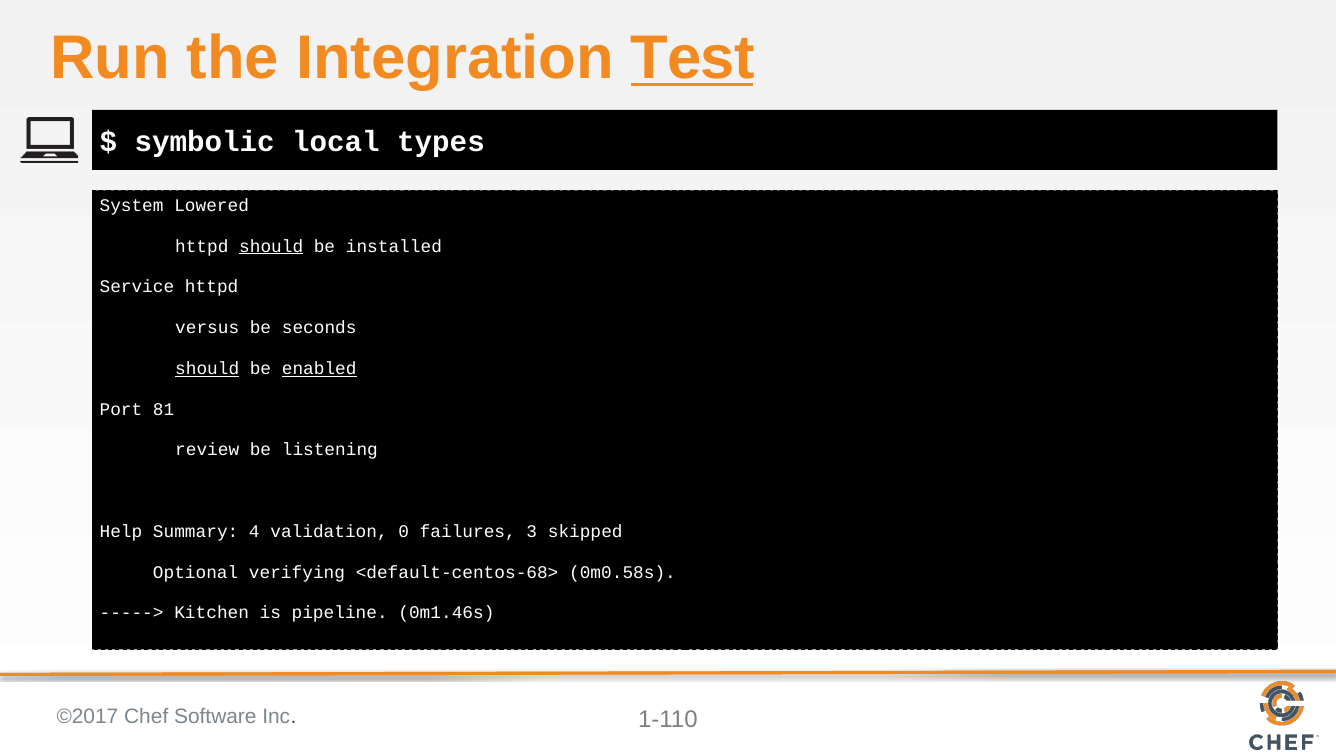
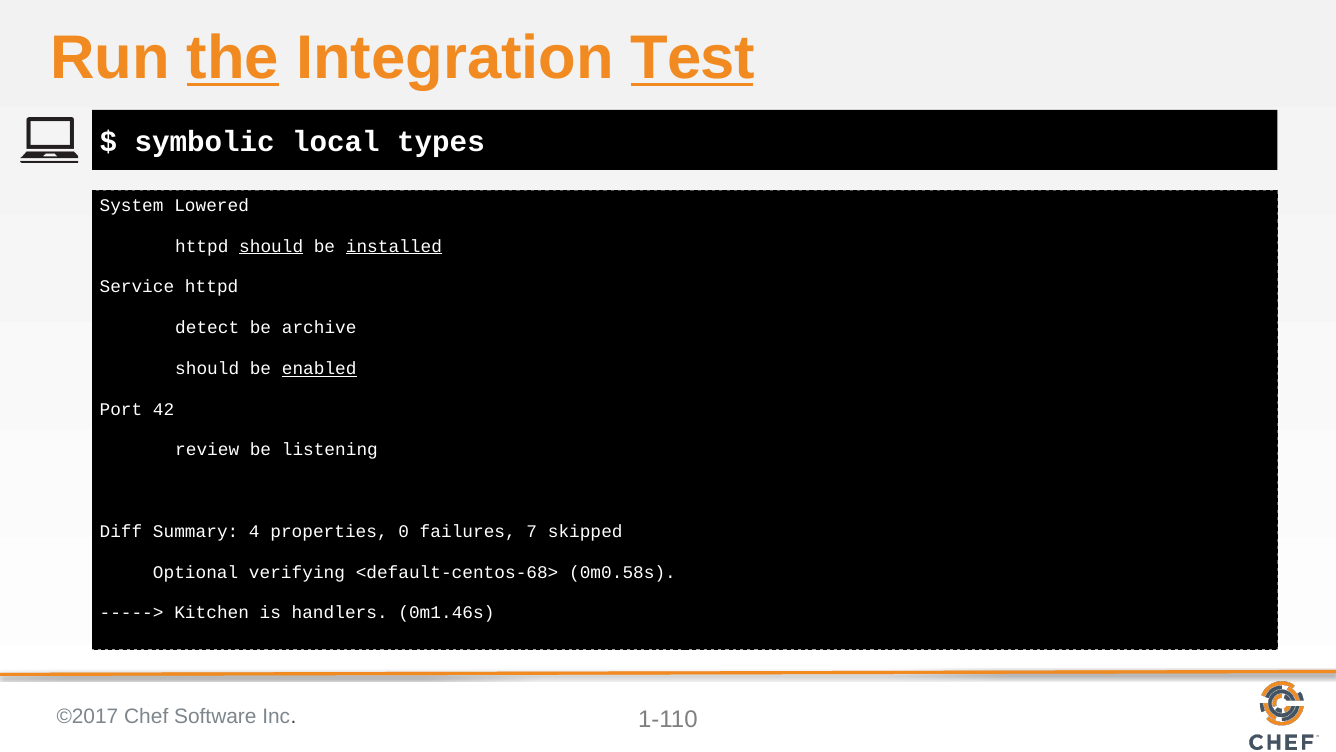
the underline: none -> present
installed underline: none -> present
versus: versus -> detect
seconds: seconds -> archive
should at (207, 368) underline: present -> none
81: 81 -> 42
Help: Help -> Diff
validation: validation -> properties
3: 3 -> 7
pipeline: pipeline -> handlers
